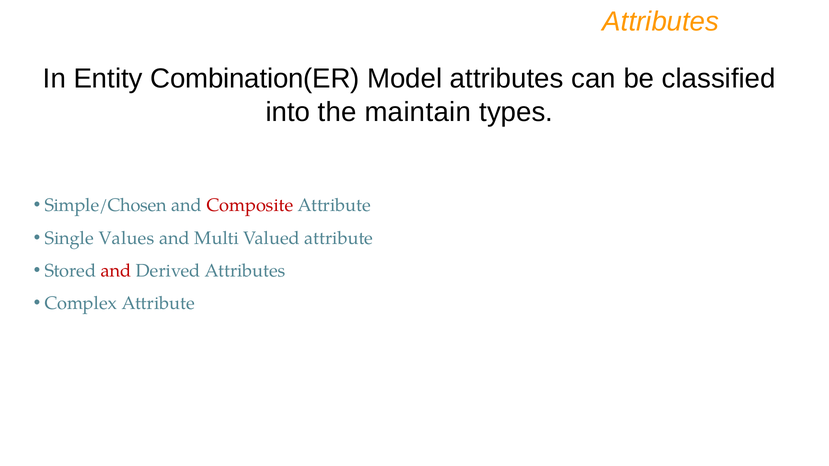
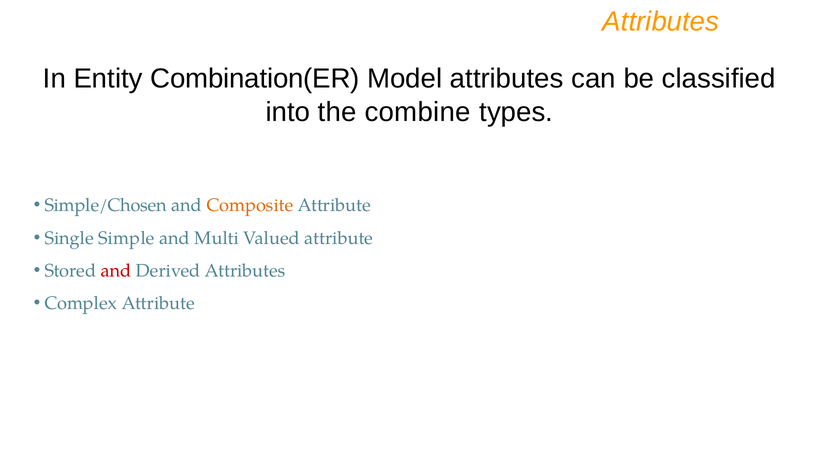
maintain: maintain -> combine
Composite colour: red -> orange
Values: Values -> Simple
